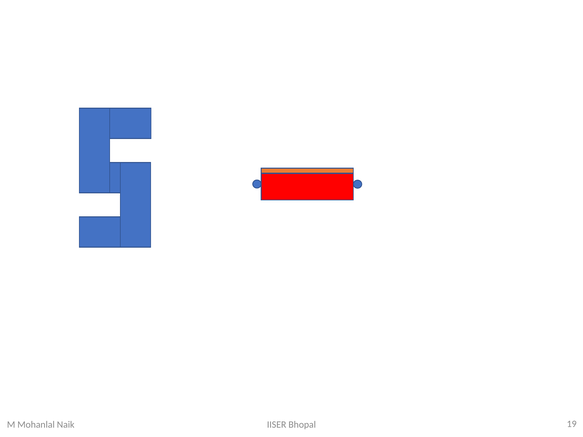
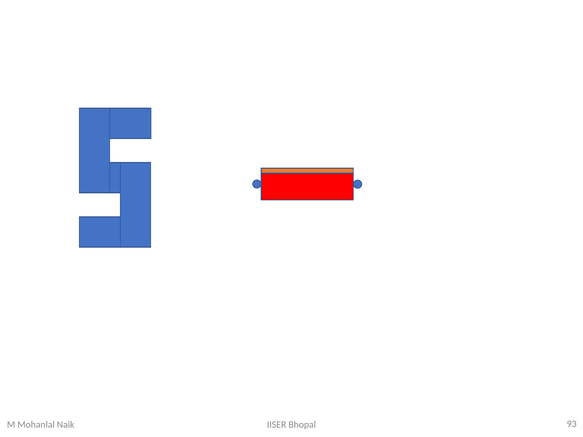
19: 19 -> 93
